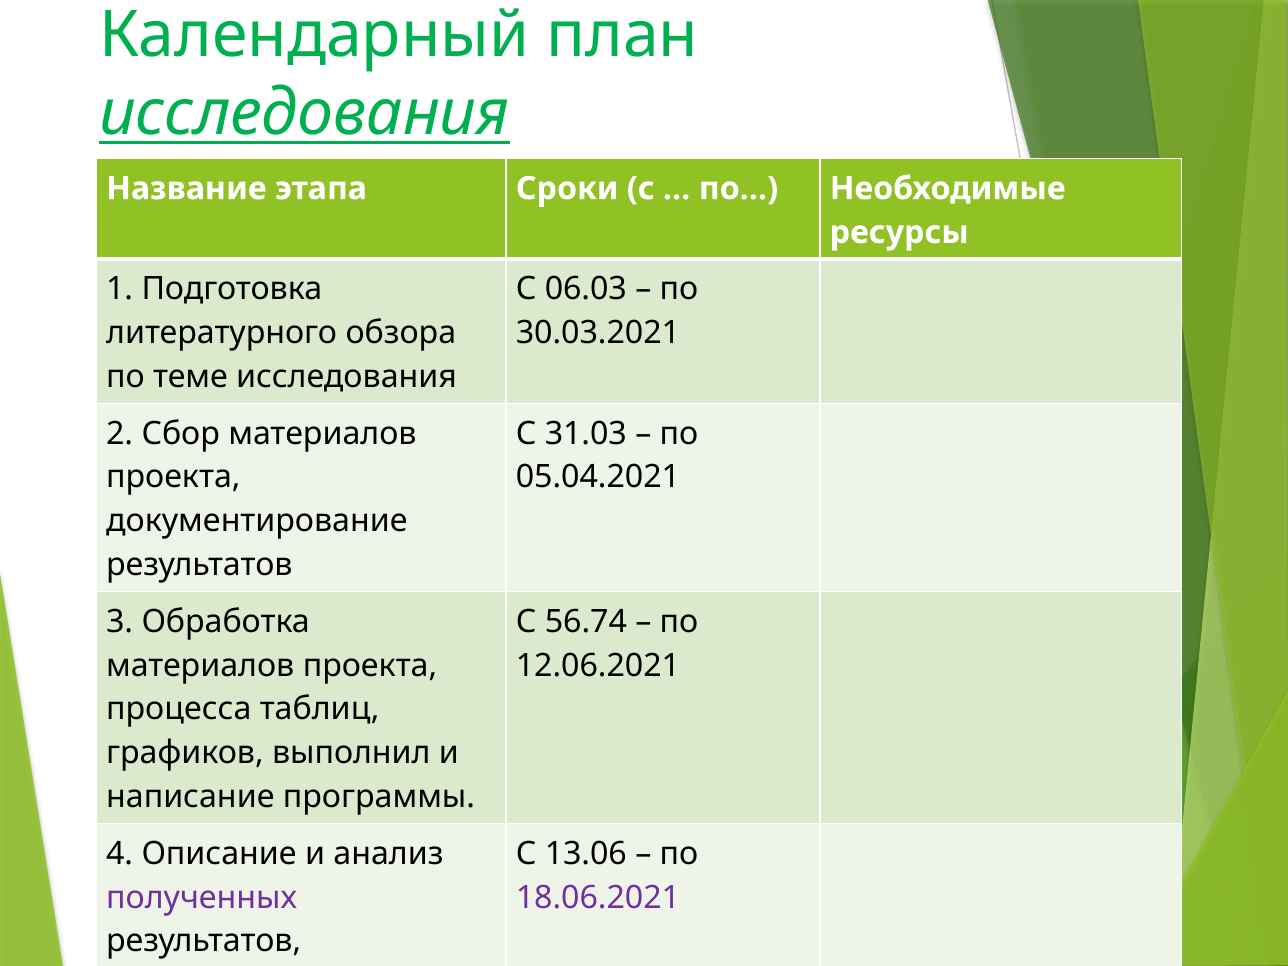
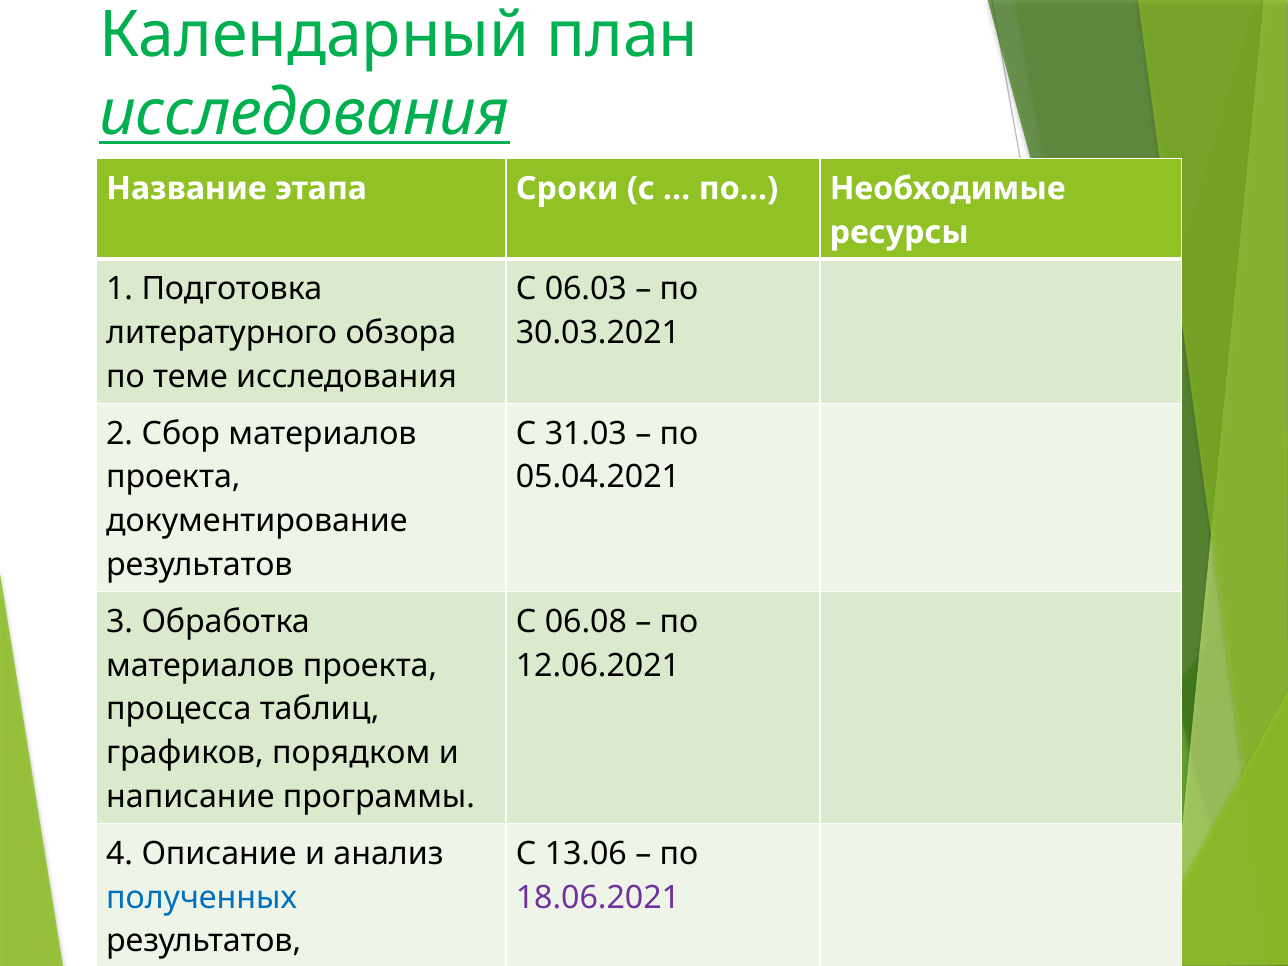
56.74: 56.74 -> 06.08
выполнил: выполнил -> порядком
полученных colour: purple -> blue
